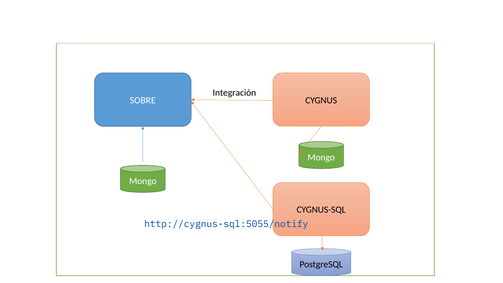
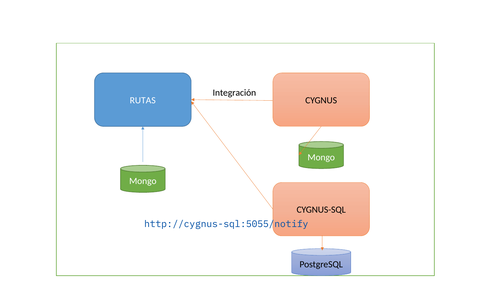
SOBRE: SOBRE -> RUTAS
